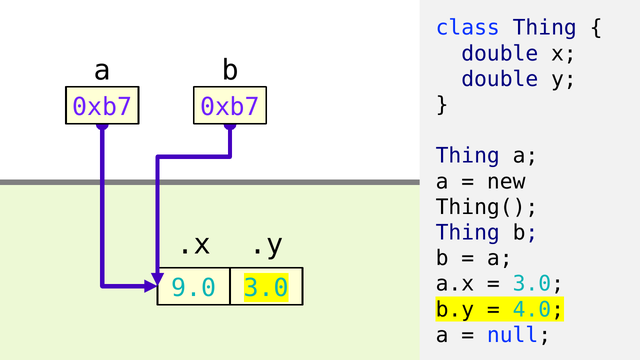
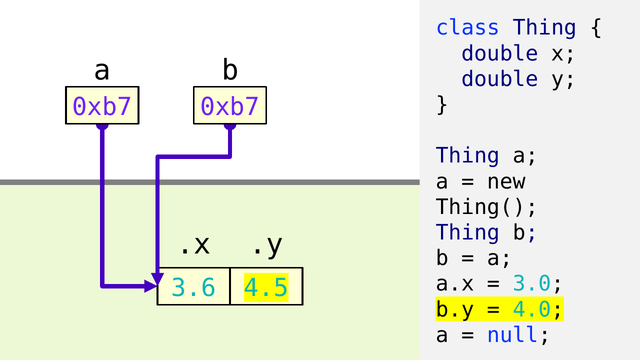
9.0: 9.0 -> 3.6
3.0 at (266, 288): 3.0 -> 4.5
